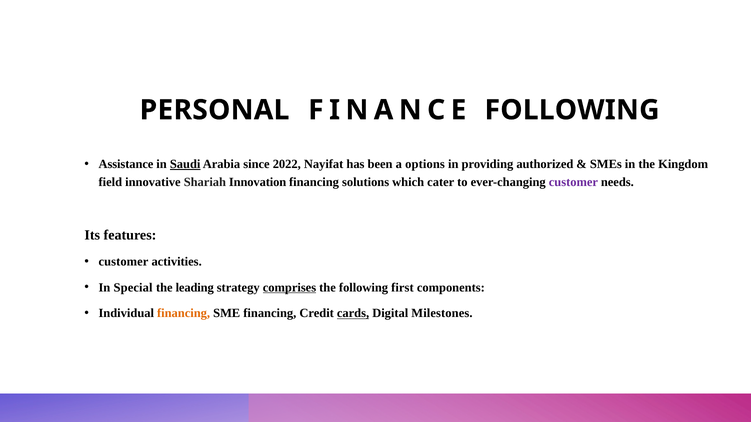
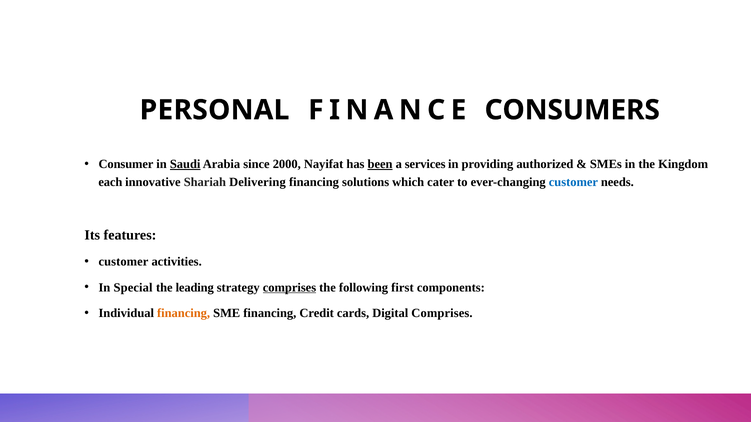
FINANCE FOLLOWING: FOLLOWING -> CONSUMERS
Assistance: Assistance -> Consumer
2022: 2022 -> 2000
been underline: none -> present
options: options -> services
field: field -> each
Innovation: Innovation -> Delivering
customer at (573, 182) colour: purple -> blue
cards underline: present -> none
Digital Milestones: Milestones -> Comprises
